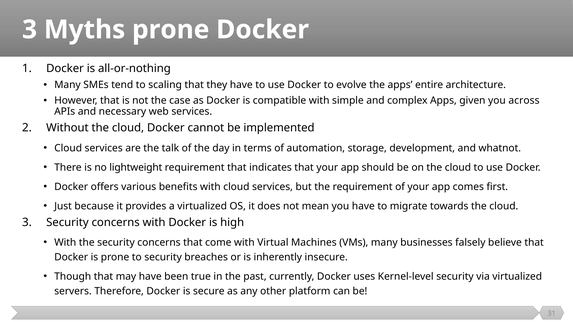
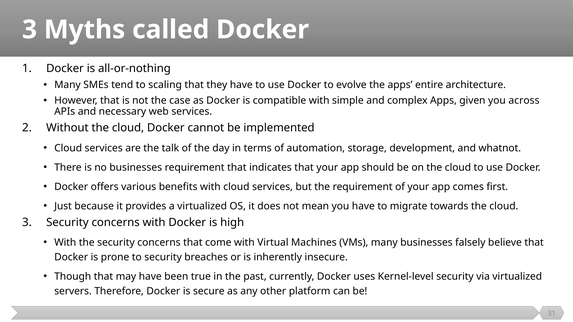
Myths prone: prone -> called
no lightweight: lightweight -> businesses
